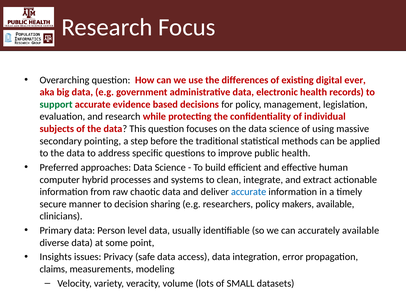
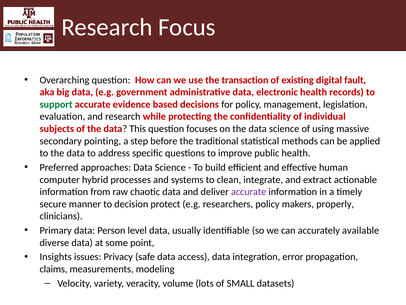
differences: differences -> transaction
ever: ever -> fault
accurate at (249, 192) colour: blue -> purple
sharing: sharing -> protect
makers available: available -> properly
